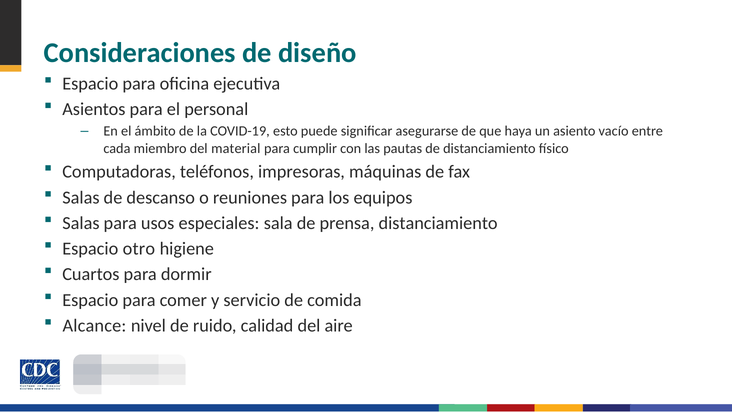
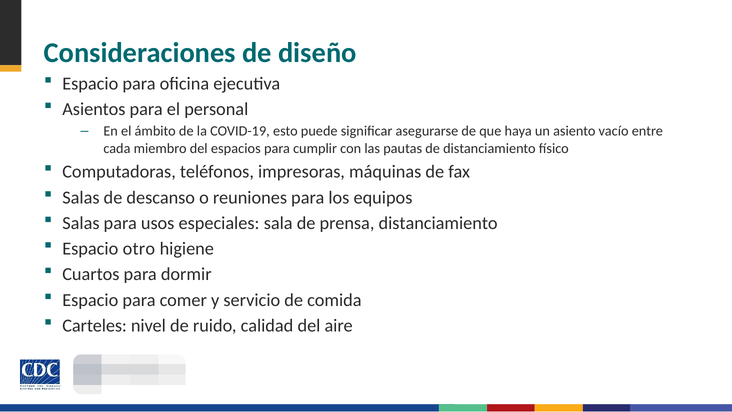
material: material -> espacios
Alcance: Alcance -> Carteles
